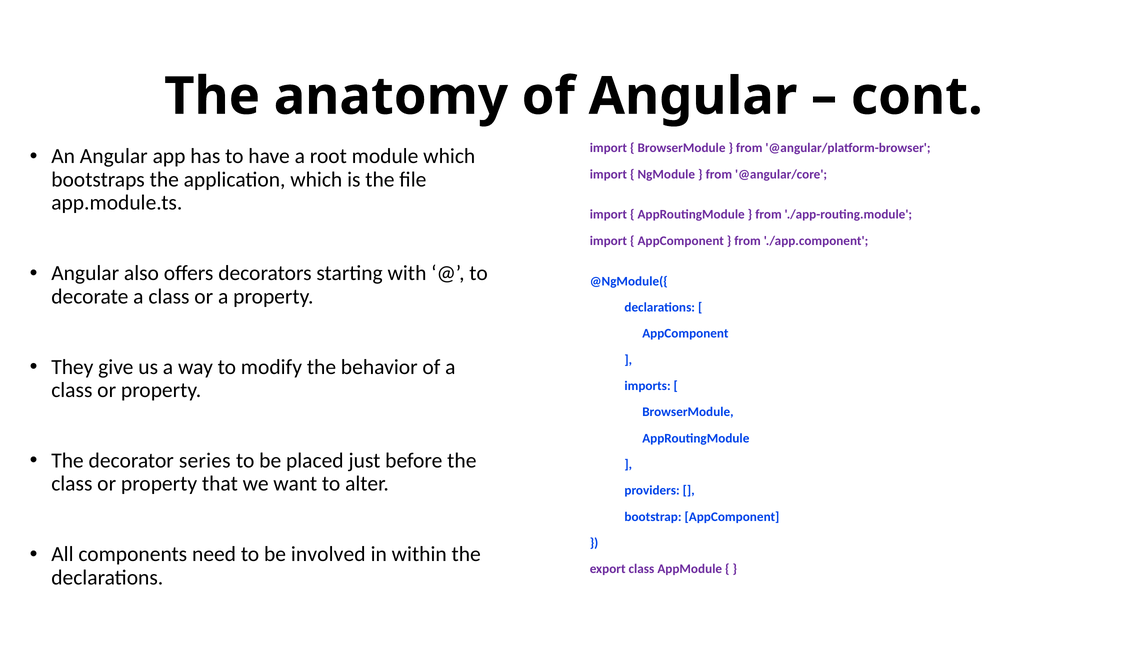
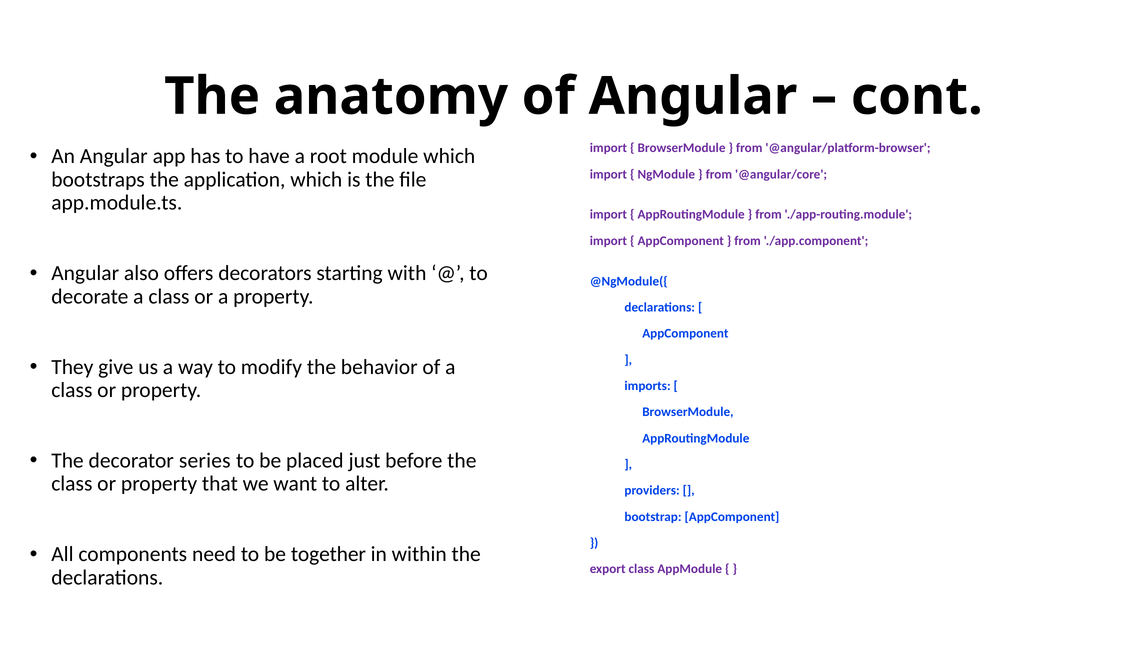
involved: involved -> together
